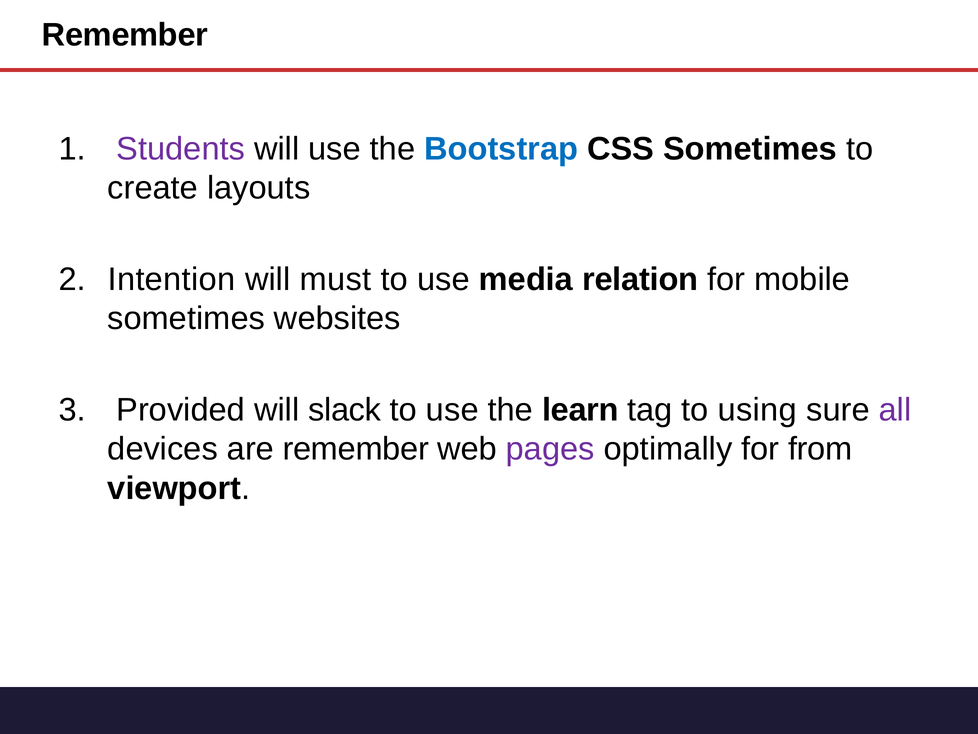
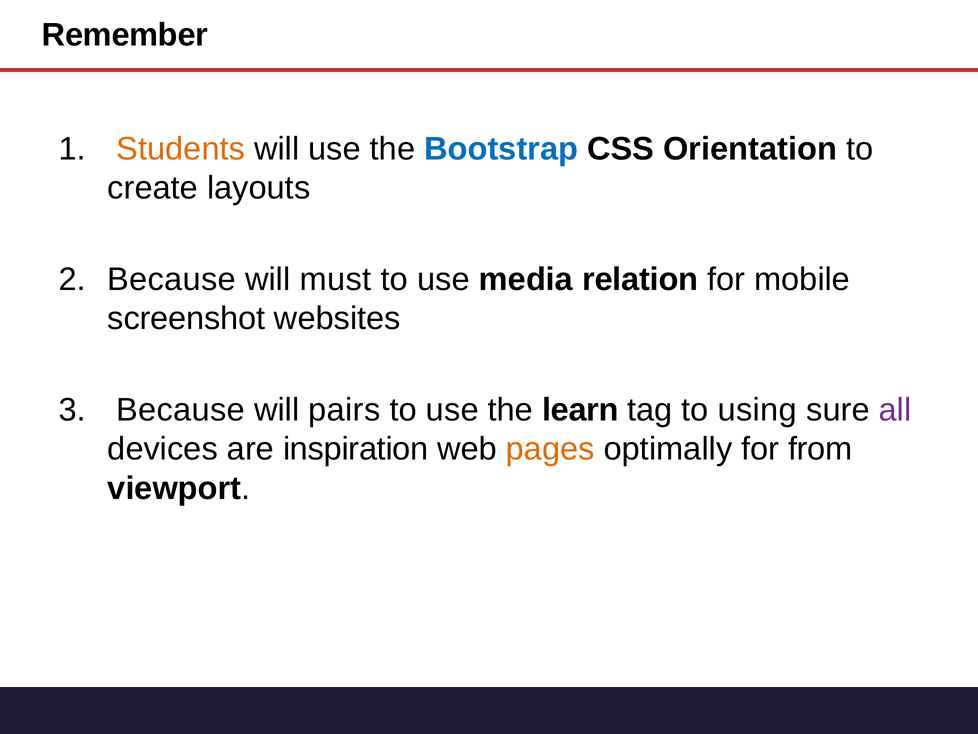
Students colour: purple -> orange
CSS Sometimes: Sometimes -> Orientation
Intention at (172, 279): Intention -> Because
sometimes at (186, 318): sometimes -> screenshot
Provided at (181, 410): Provided -> Because
slack: slack -> pairs
are remember: remember -> inspiration
pages colour: purple -> orange
